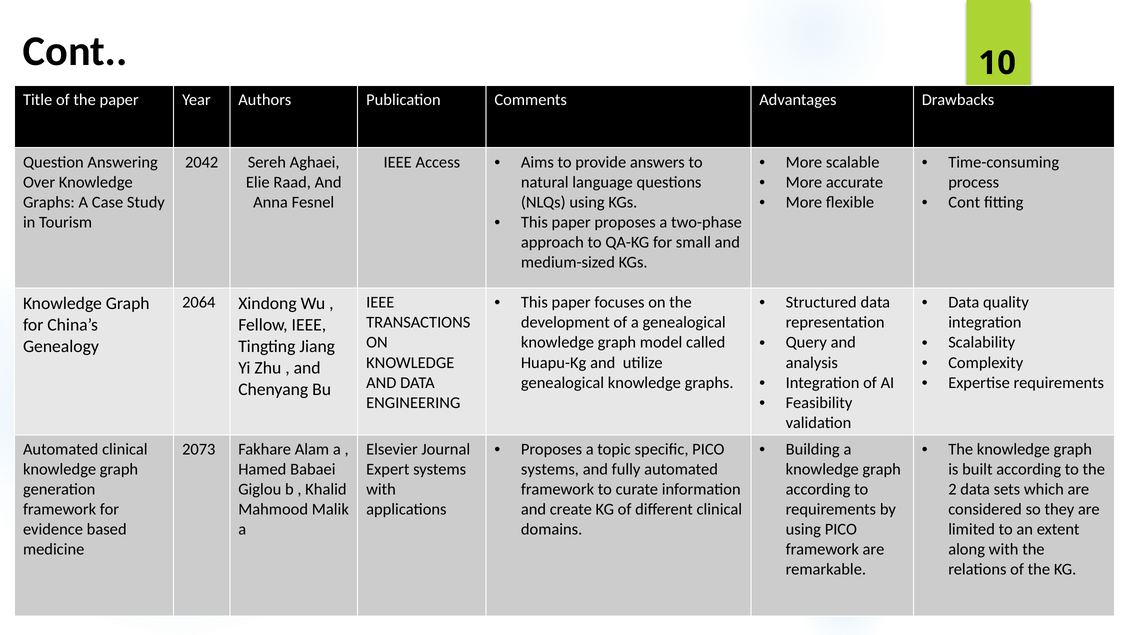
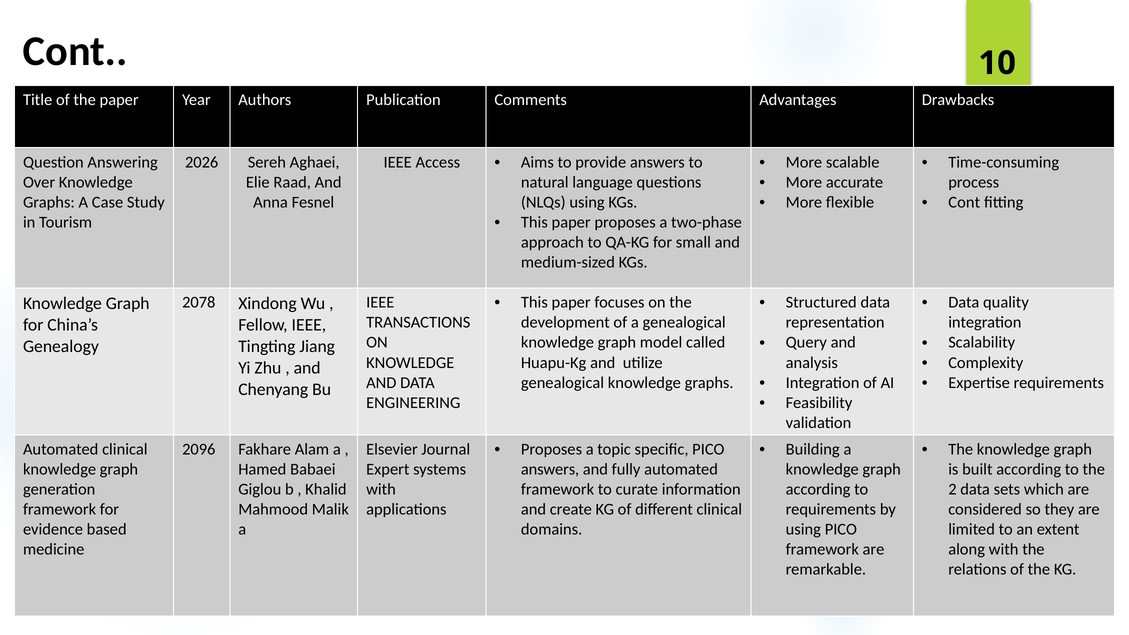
2042: 2042 -> 2026
2064: 2064 -> 2078
2073: 2073 -> 2096
systems at (550, 469): systems -> answers
